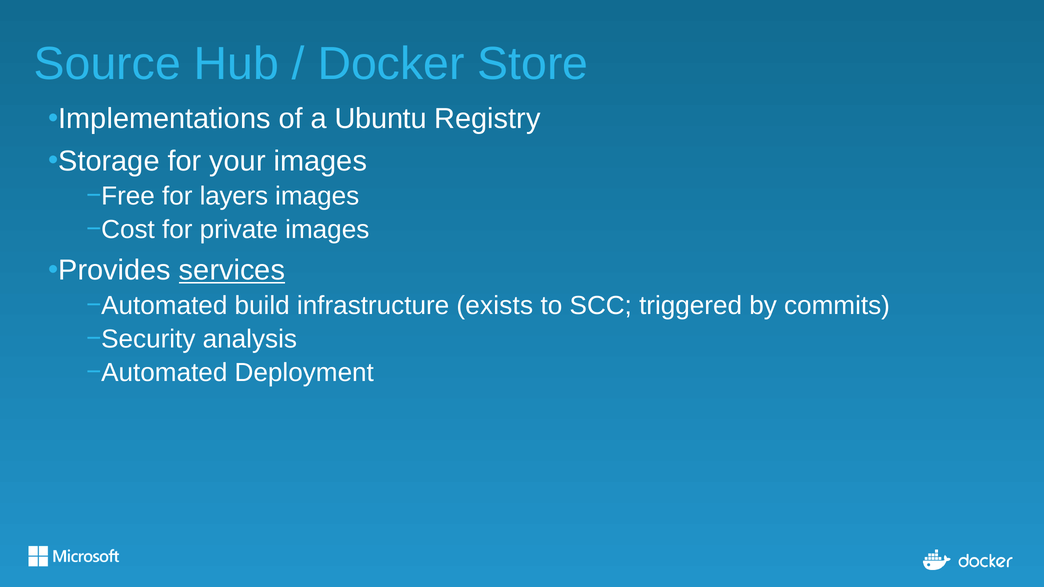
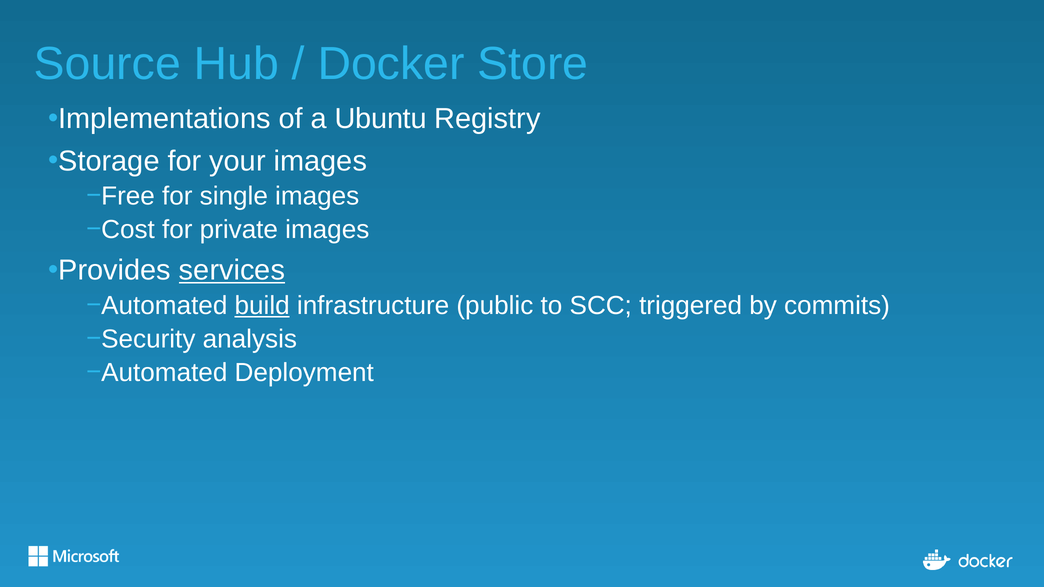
layers: layers -> single
build underline: none -> present
exists: exists -> public
